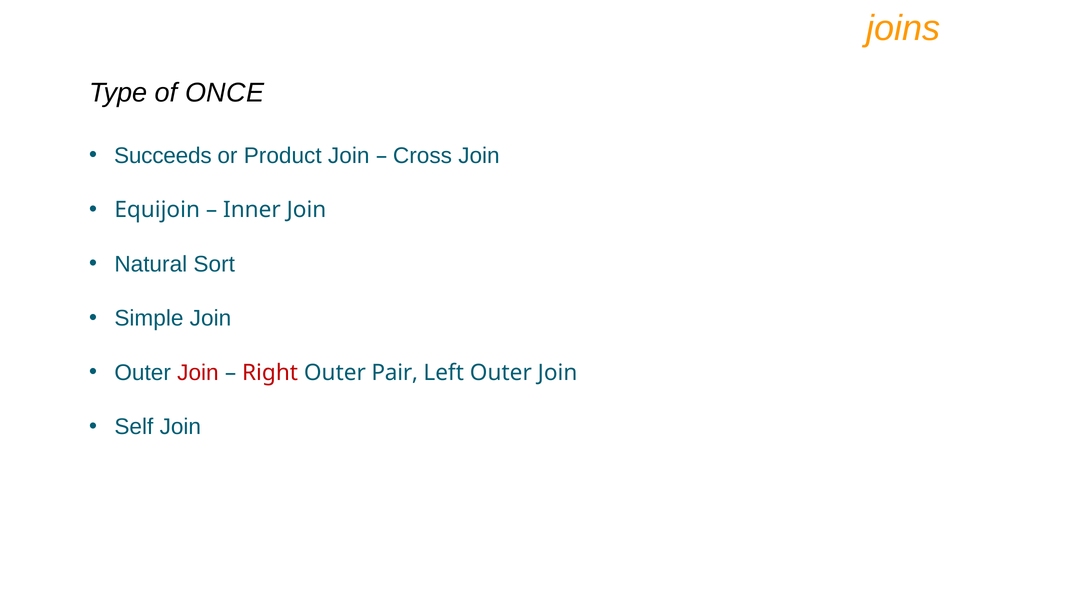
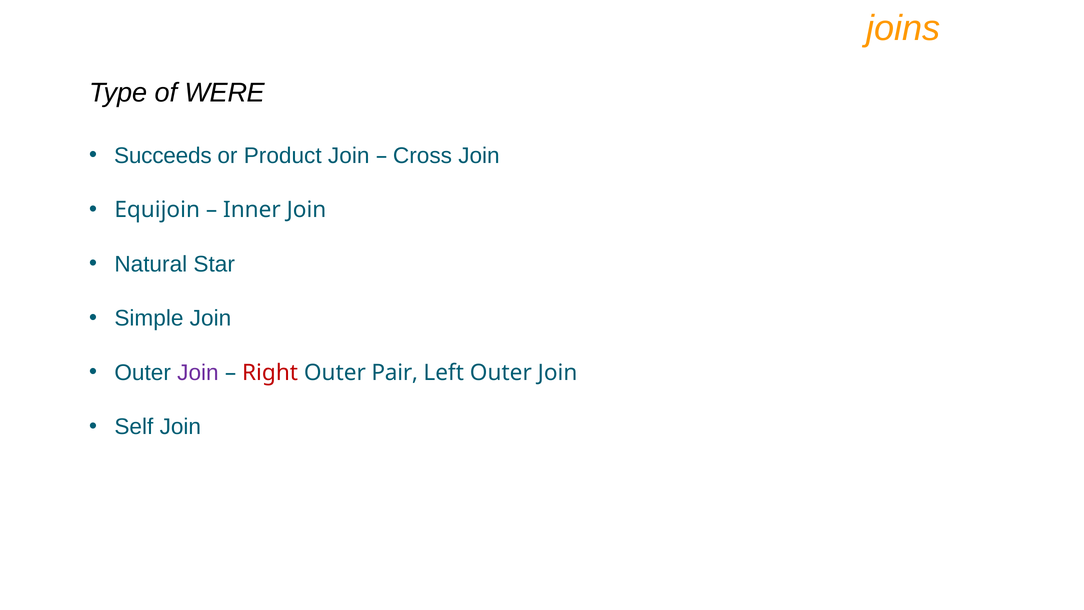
ONCE: ONCE -> WERE
Sort: Sort -> Star
Join at (198, 373) colour: red -> purple
